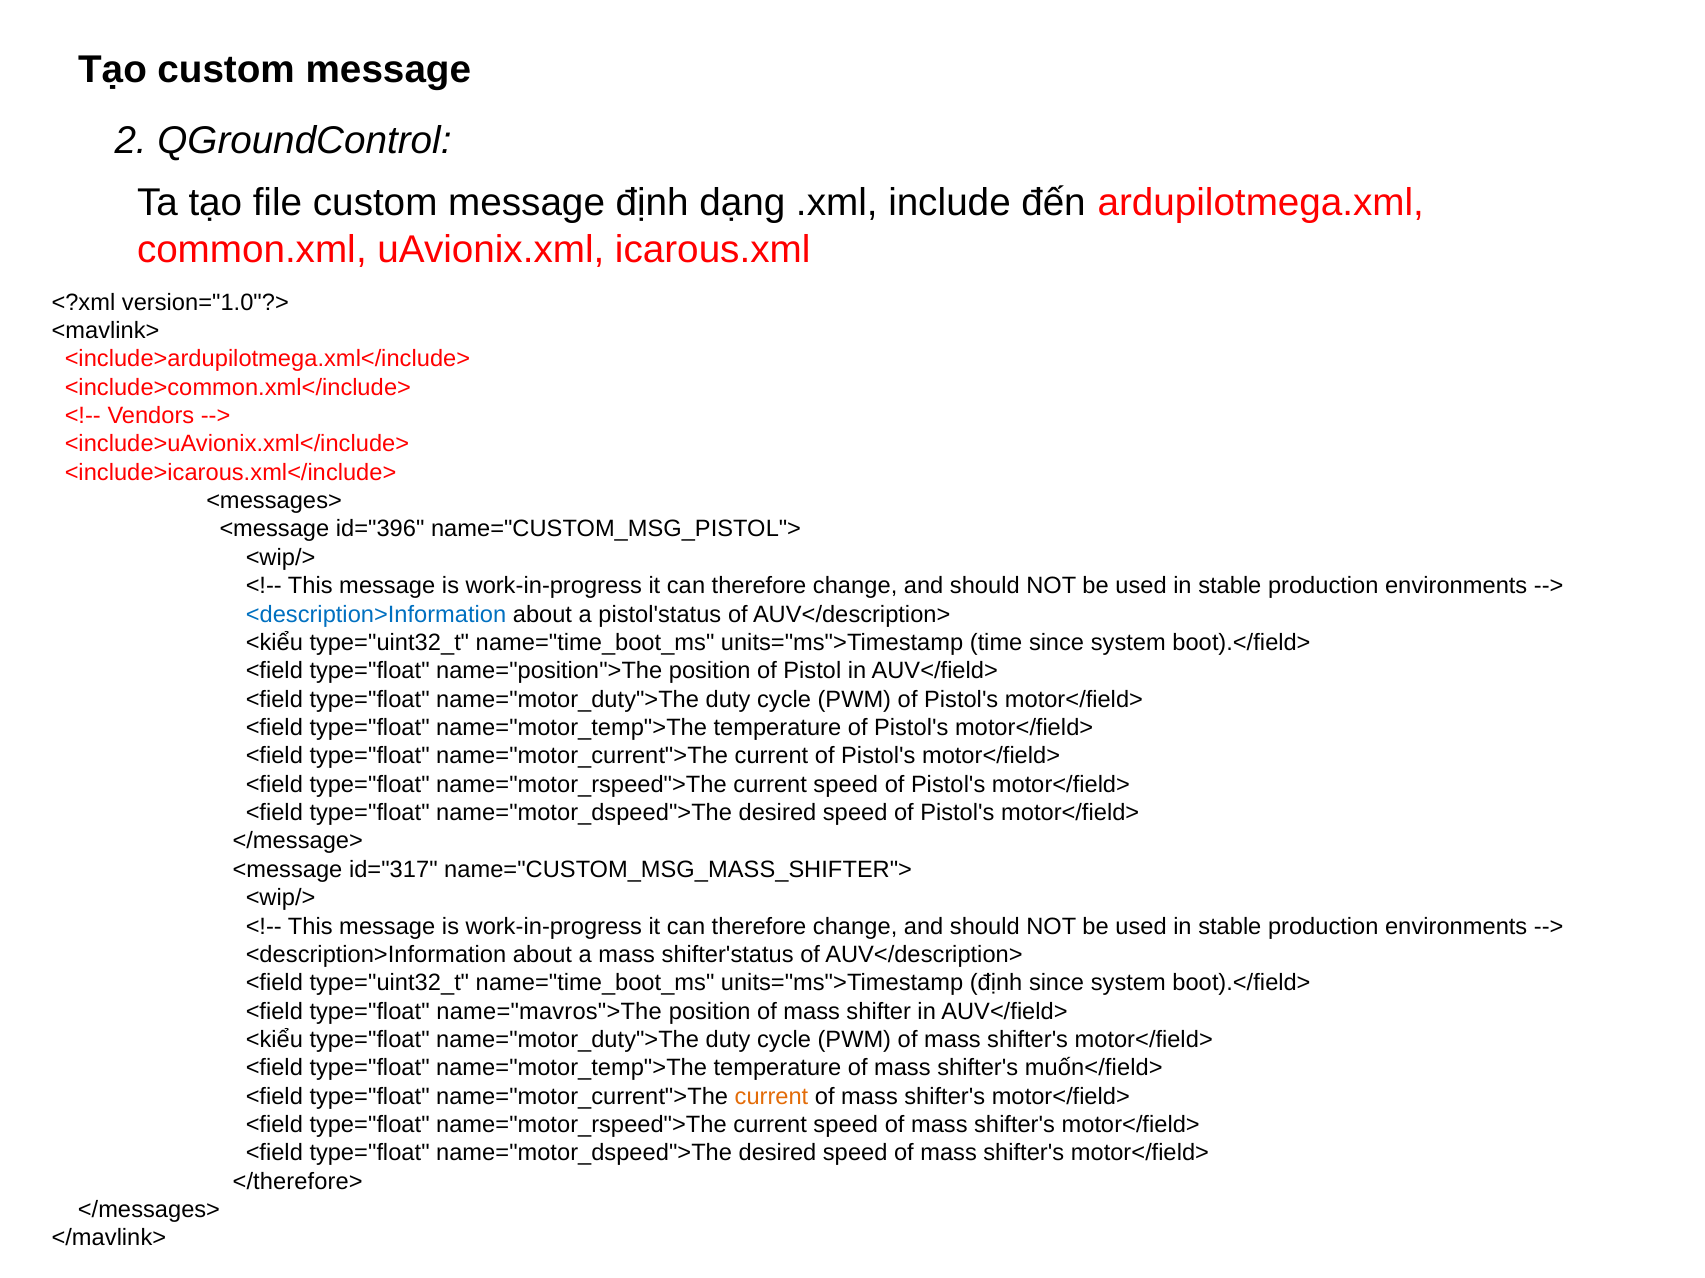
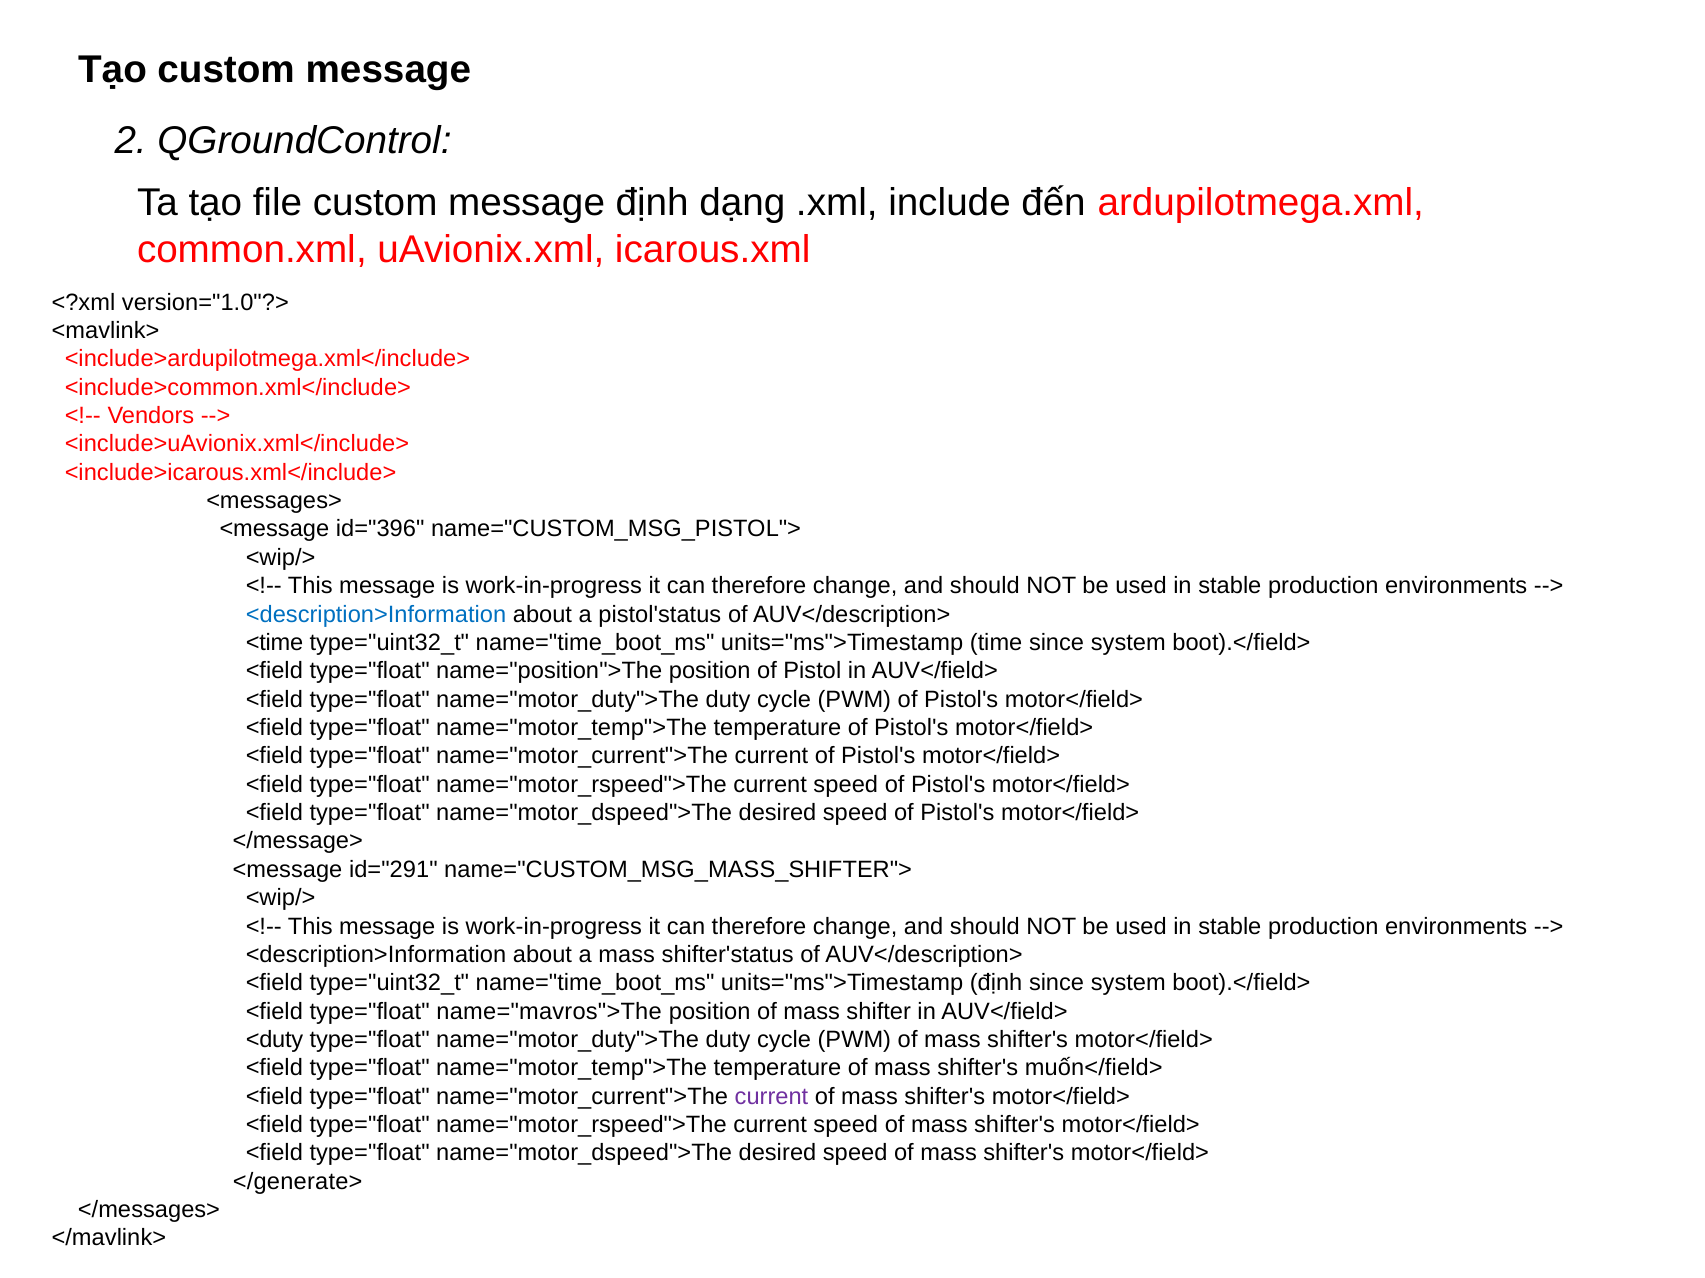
<kiểu at (274, 643): <kiểu -> <time
id="317: id="317 -> id="291
<kiểu at (274, 1040): <kiểu -> <duty
current at (771, 1097) colour: orange -> purple
</therefore>: </therefore> -> </generate>
